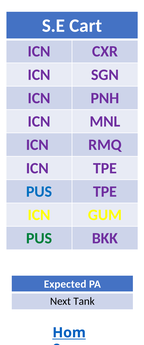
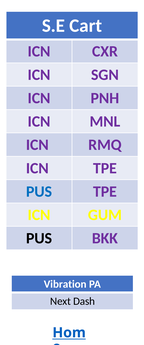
PUS at (39, 238) colour: green -> black
Expected: Expected -> Vibration
Tank: Tank -> Dash
